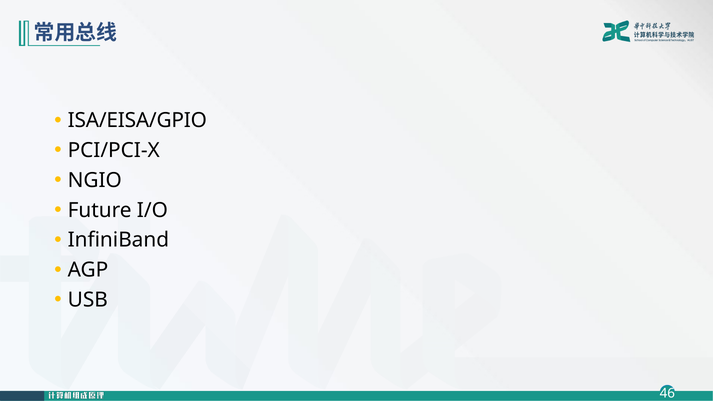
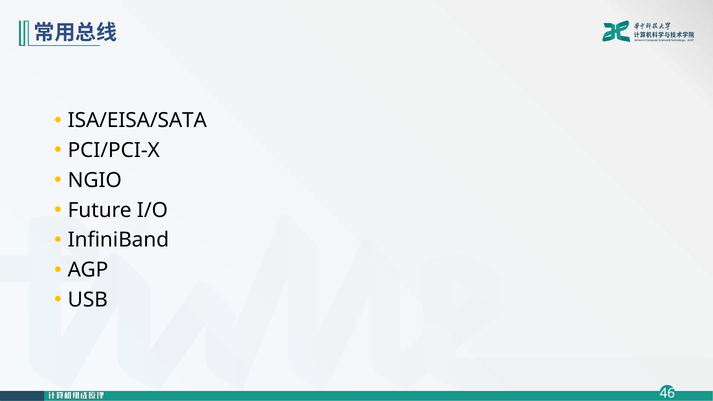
ISA/EISA/GPIO: ISA/EISA/GPIO -> ISA/EISA/SATA
